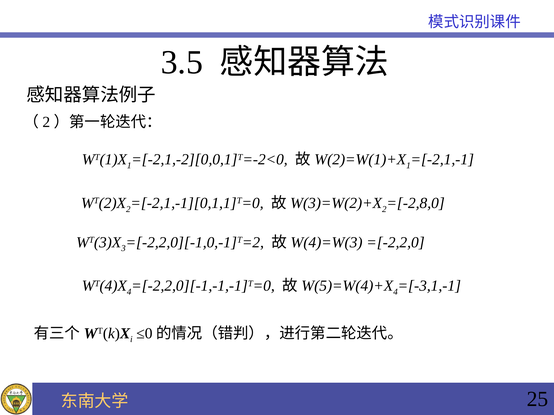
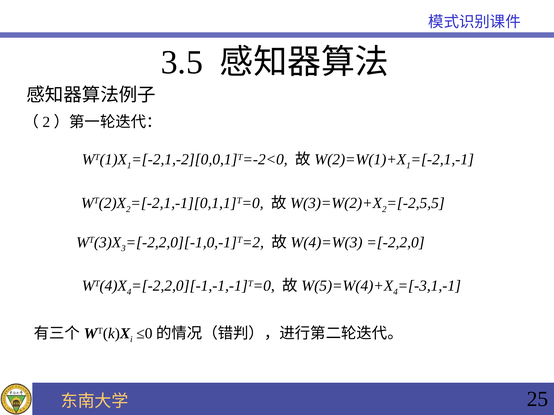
=[-2,8,0: =[-2,8,0 -> =[-2,5,5
